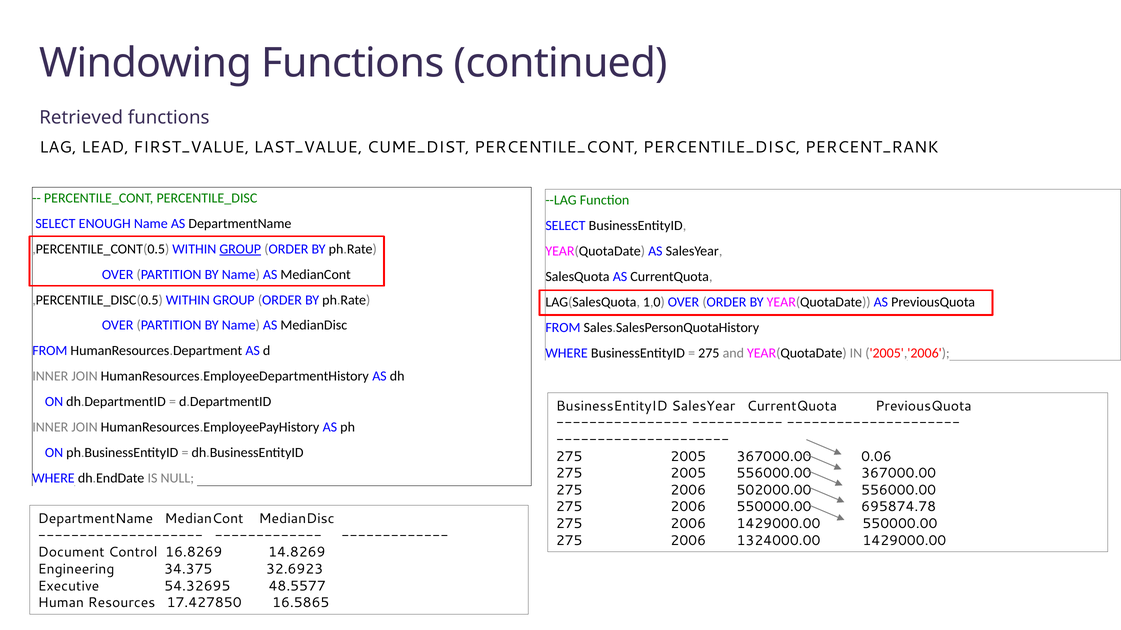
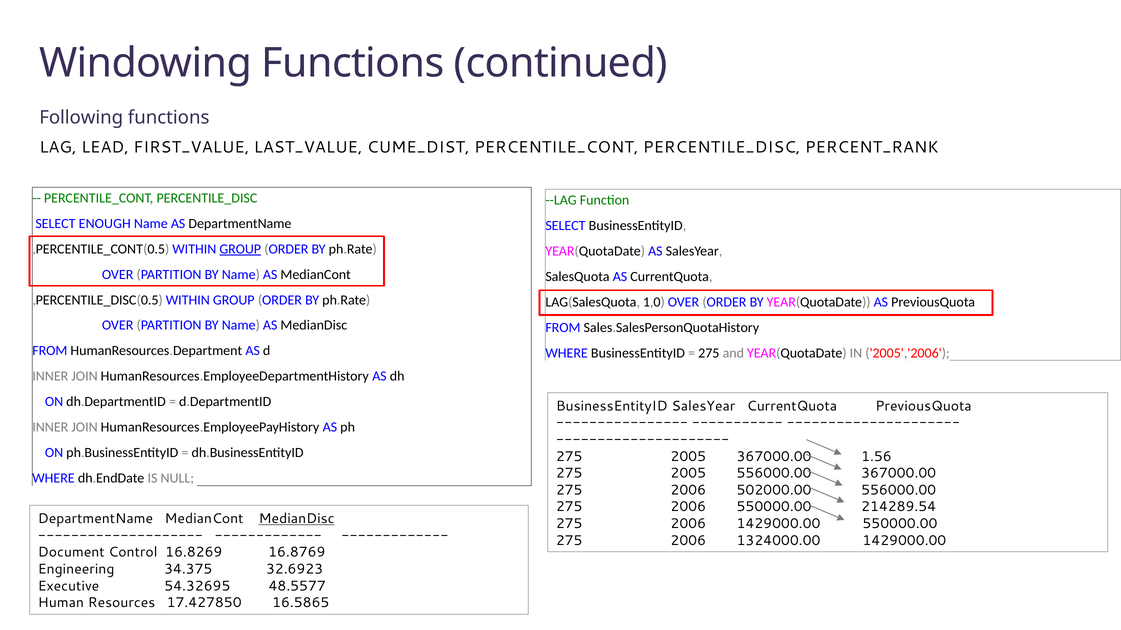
Retrieved: Retrieved -> Following
0.06: 0.06 -> 1.56
695874.78: 695874.78 -> 214289.54
MedianDisc at (297, 519) underline: none -> present
14.8269: 14.8269 -> 16.8769
